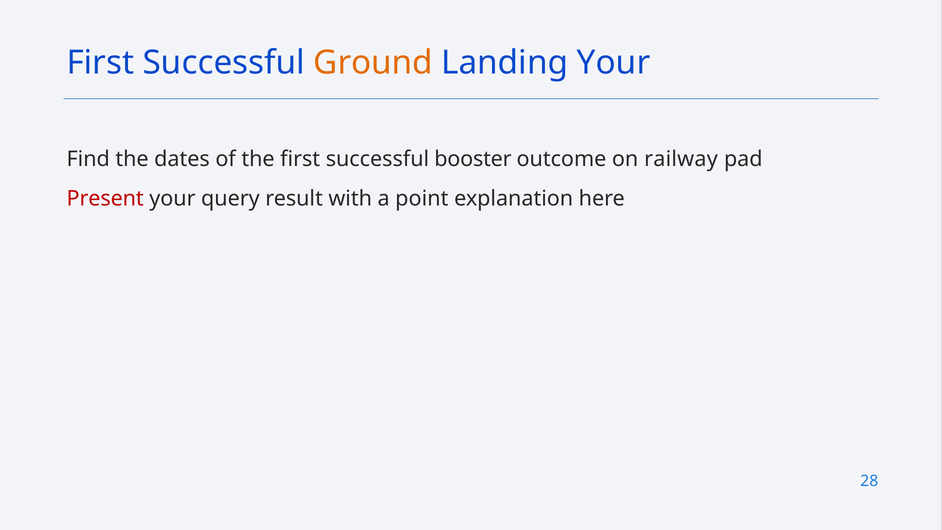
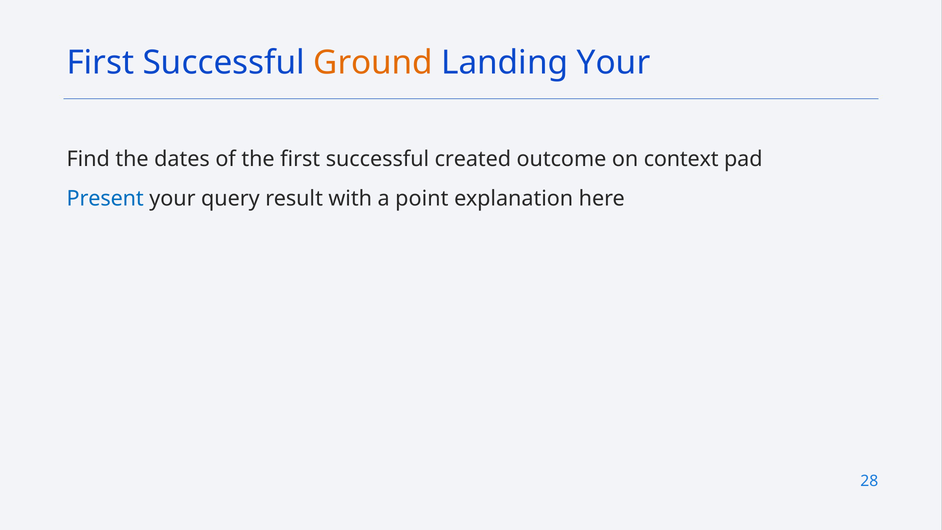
booster: booster -> created
railway: railway -> context
Present colour: red -> blue
